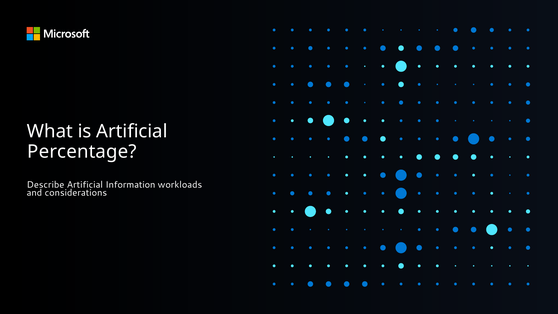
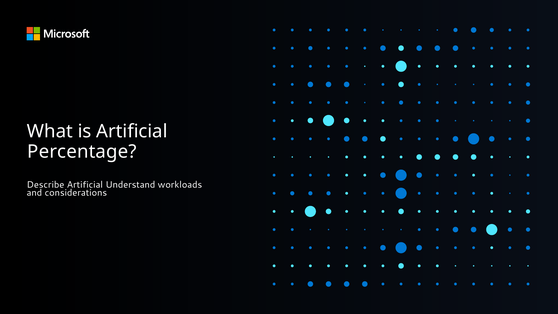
Information: Information -> Understand
